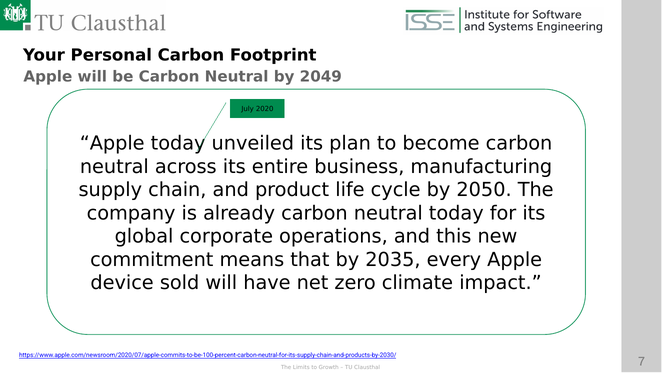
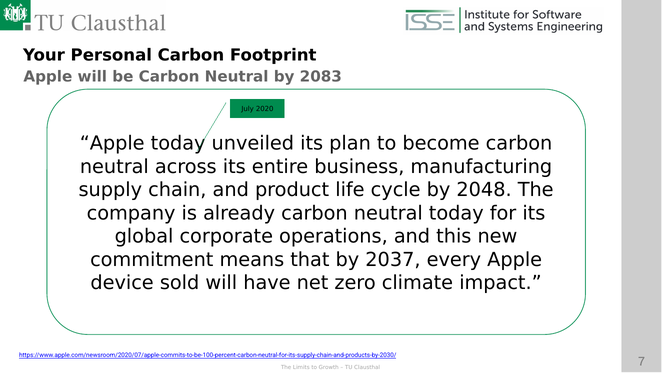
2049: 2049 -> 2083
2050: 2050 -> 2048
2035: 2035 -> 2037
